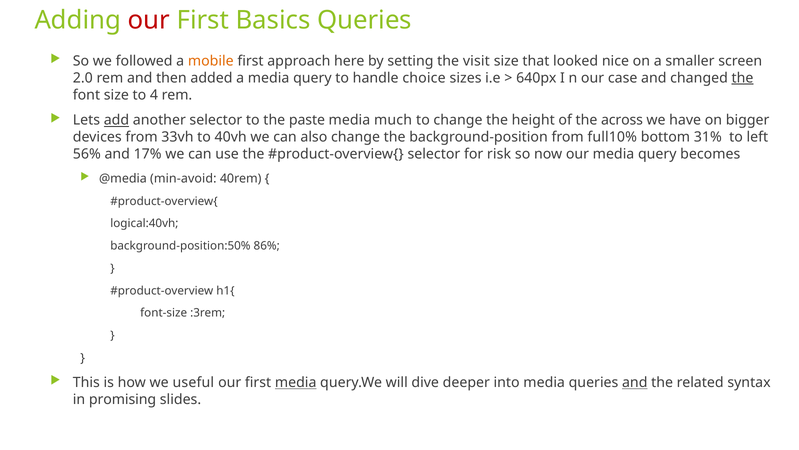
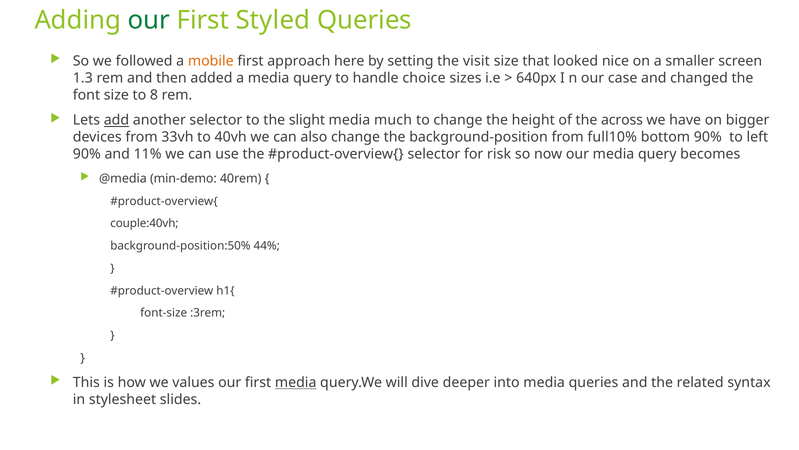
our at (149, 20) colour: red -> green
Basics: Basics -> Styled
2.0: 2.0 -> 1.3
the at (742, 78) underline: present -> none
4: 4 -> 8
paste: paste -> slight
bottom 31%: 31% -> 90%
56% at (87, 154): 56% -> 90%
17%: 17% -> 11%
min-avoid: min-avoid -> min-demo
logical:40vh: logical:40vh -> couple:40vh
86%: 86% -> 44%
useful: useful -> values
and at (635, 382) underline: present -> none
promising: promising -> stylesheet
